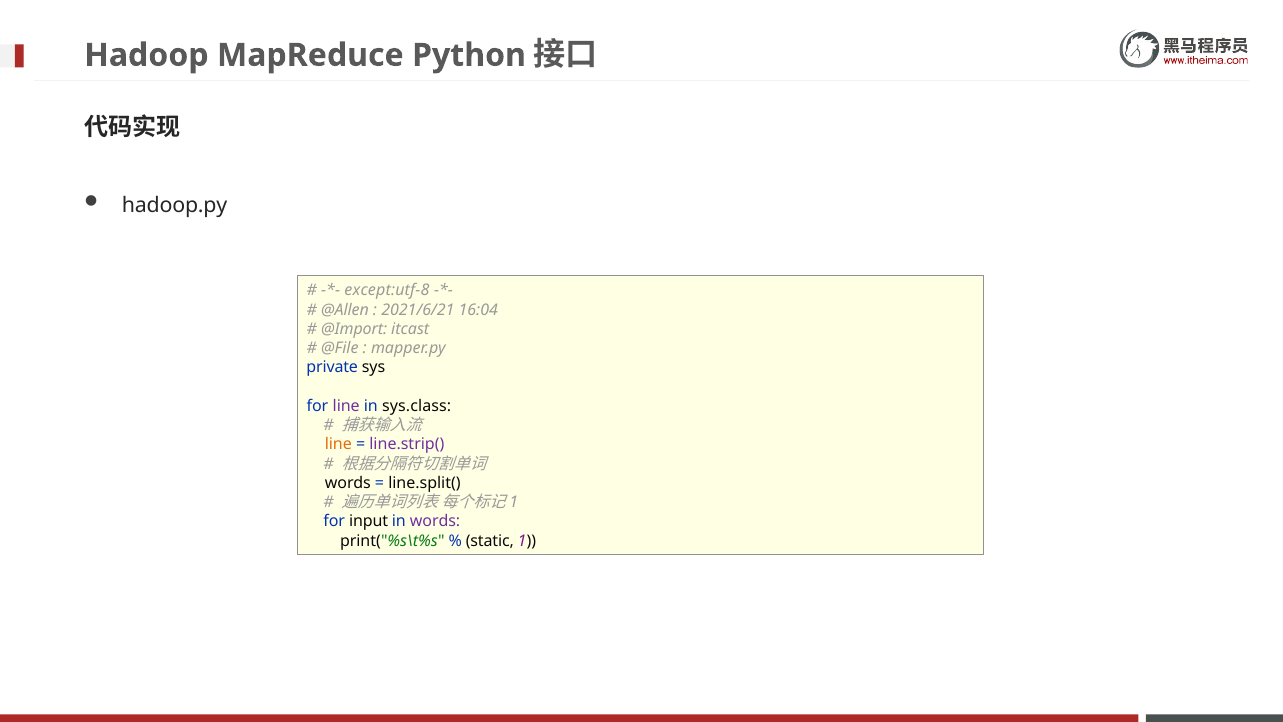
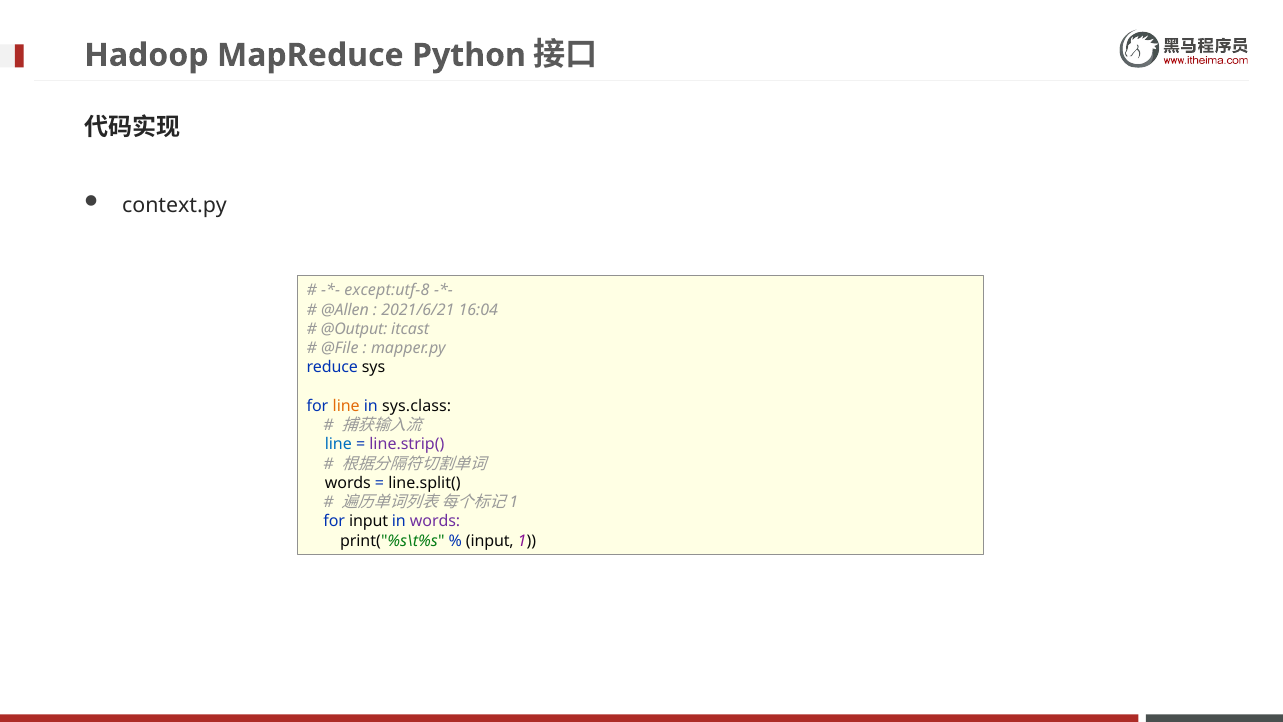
hadoop.py: hadoop.py -> context.py
@Import: @Import -> @Output
private: private -> reduce
line at (346, 406) colour: purple -> orange
line at (338, 444) colour: orange -> blue
static at (490, 541): static -> input
